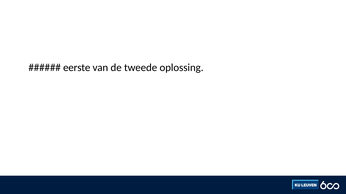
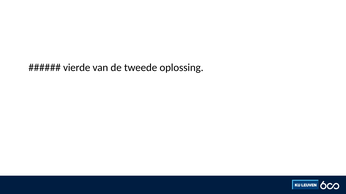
eerste: eerste -> vierde
